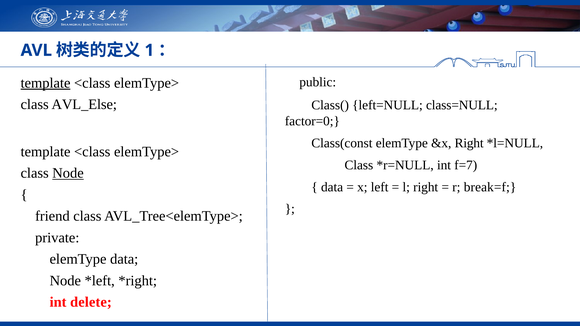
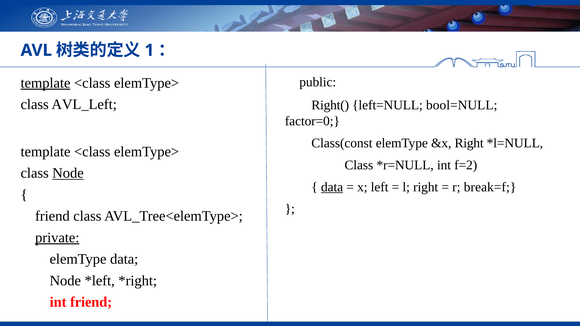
AVL_Else: AVL_Else -> AVL_Left
Class(: Class( -> Right(
class=NULL: class=NULL -> bool=NULL
f=7: f=7 -> f=2
data at (332, 187) underline: none -> present
private underline: none -> present
int delete: delete -> friend
